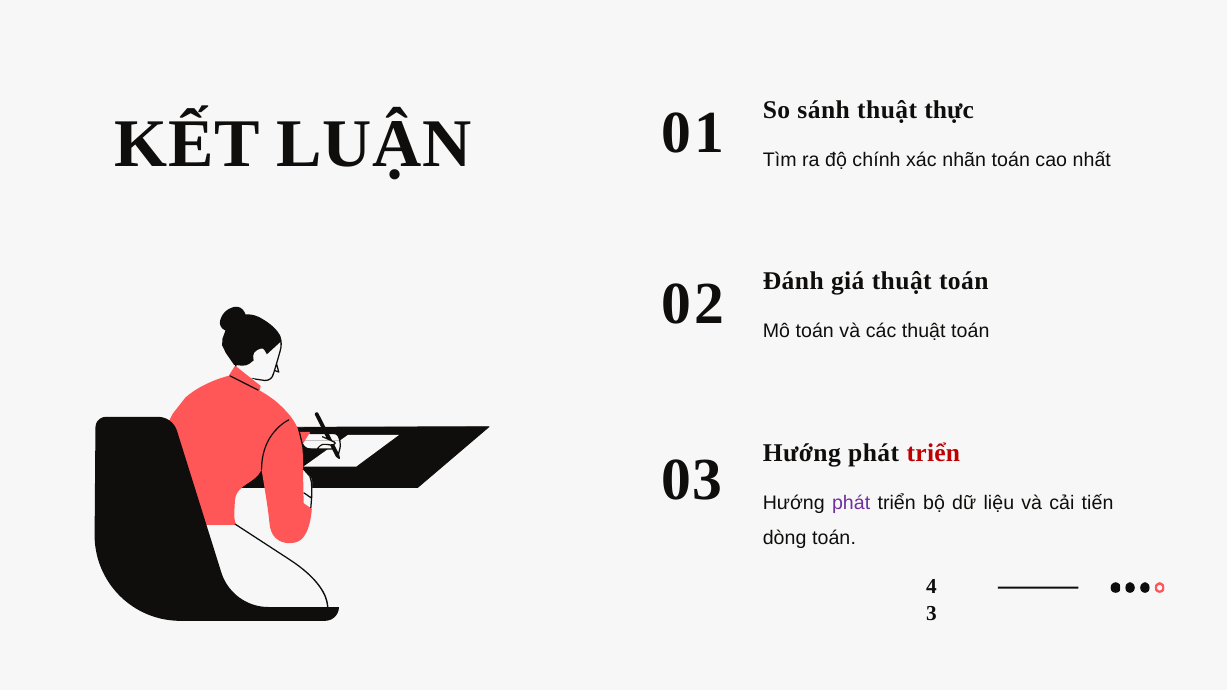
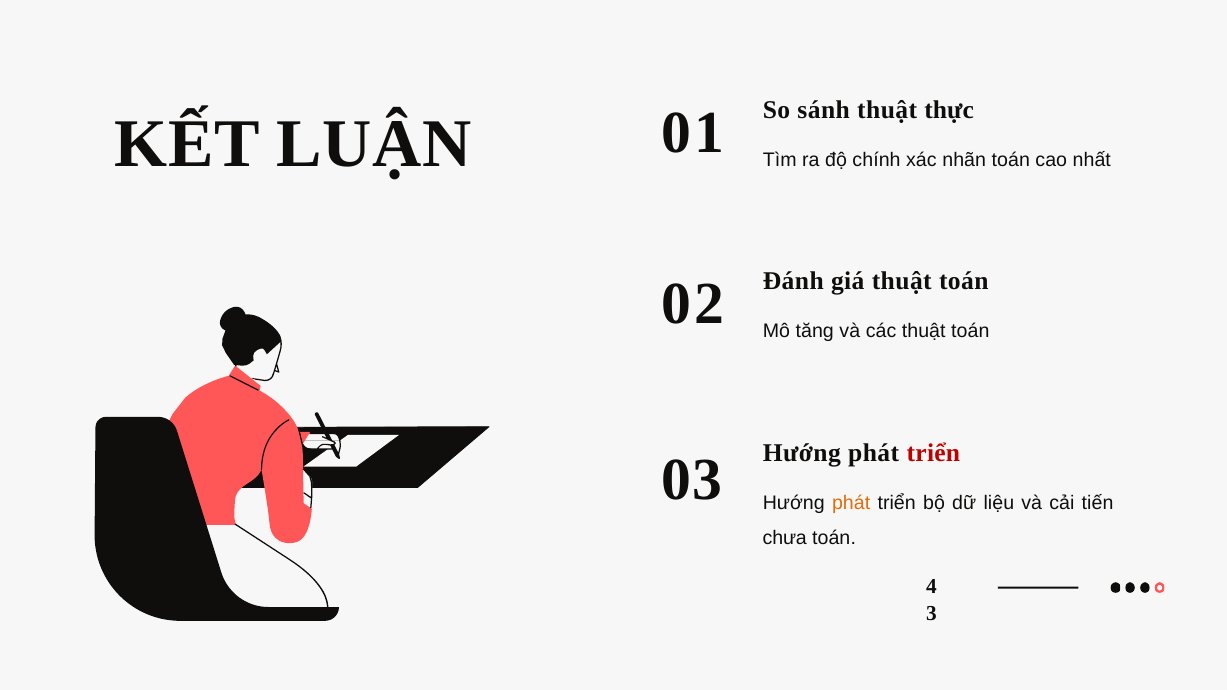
Mô toán: toán -> tăng
phát at (851, 503) colour: purple -> orange
dòng: dòng -> chưa
